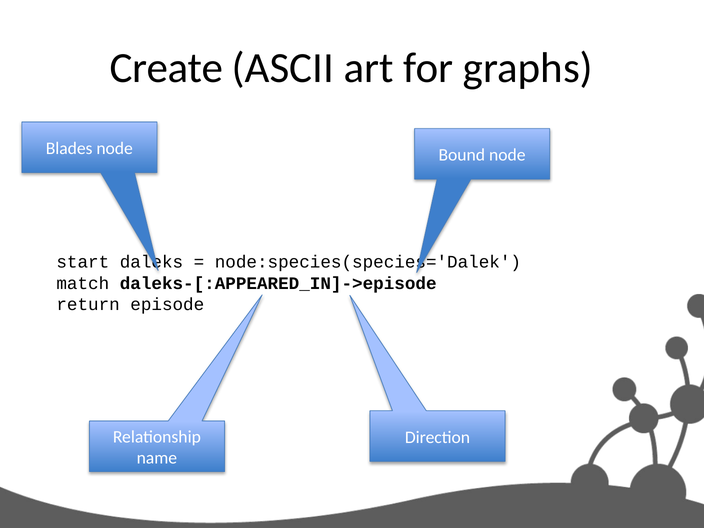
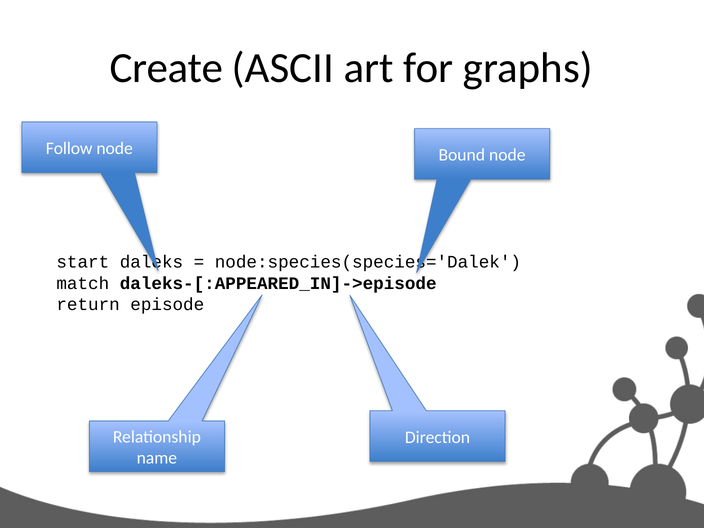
Blades: Blades -> Follow
